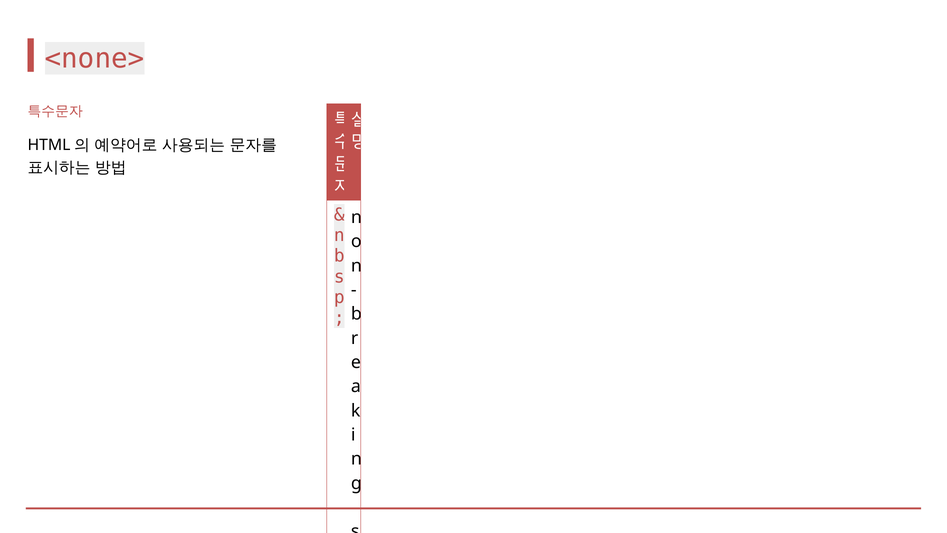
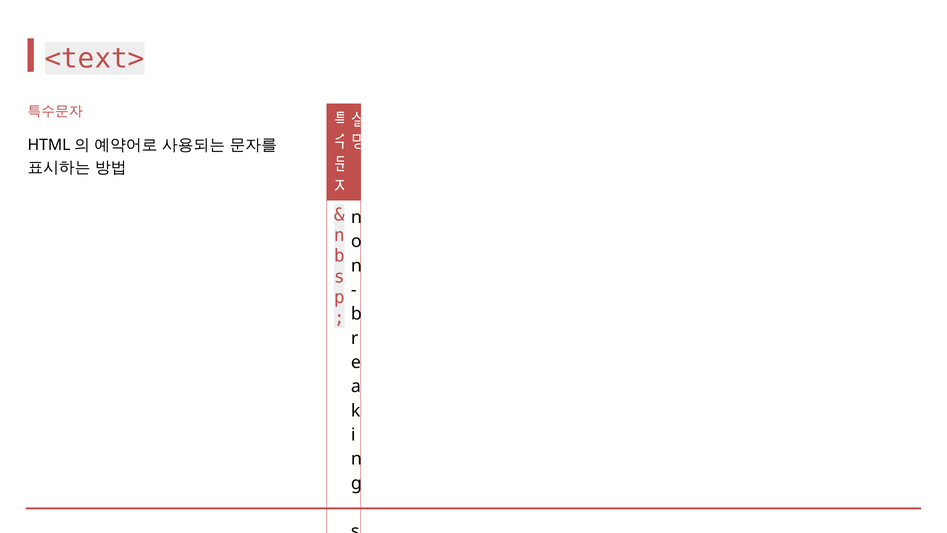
<none>: <none> -> <text>
